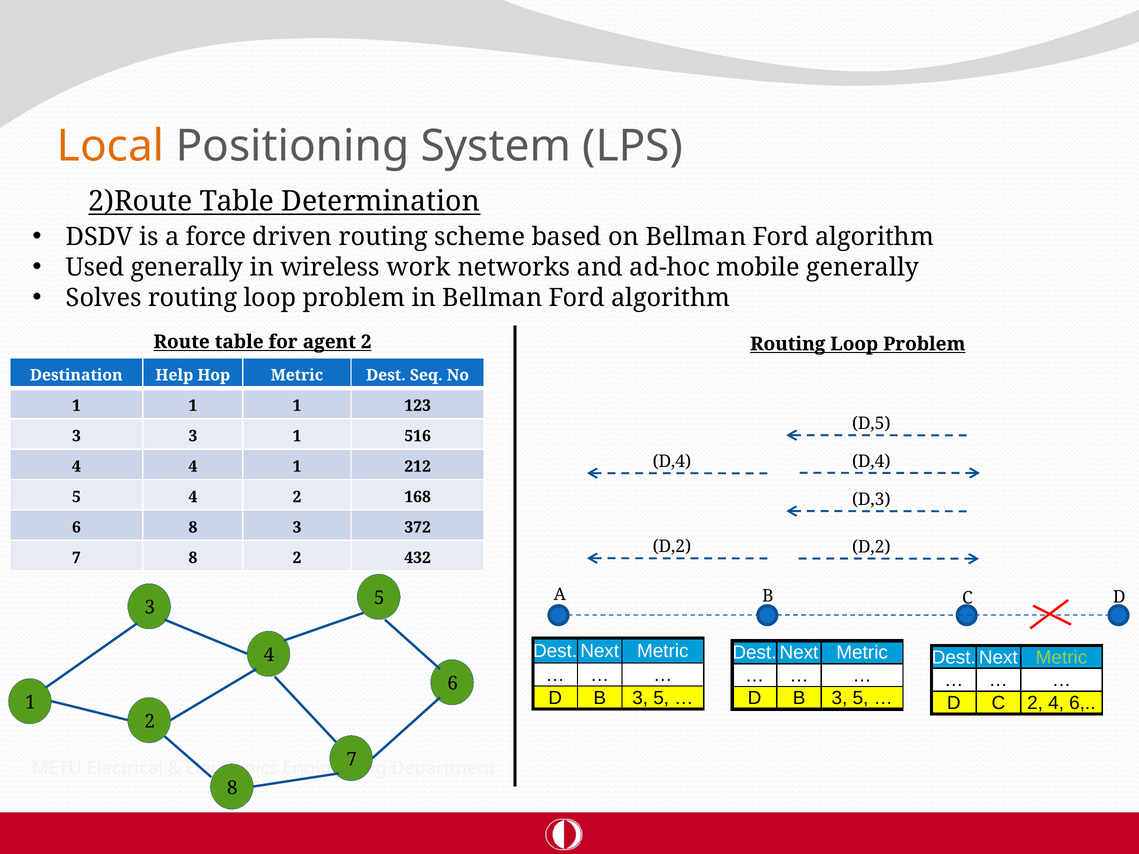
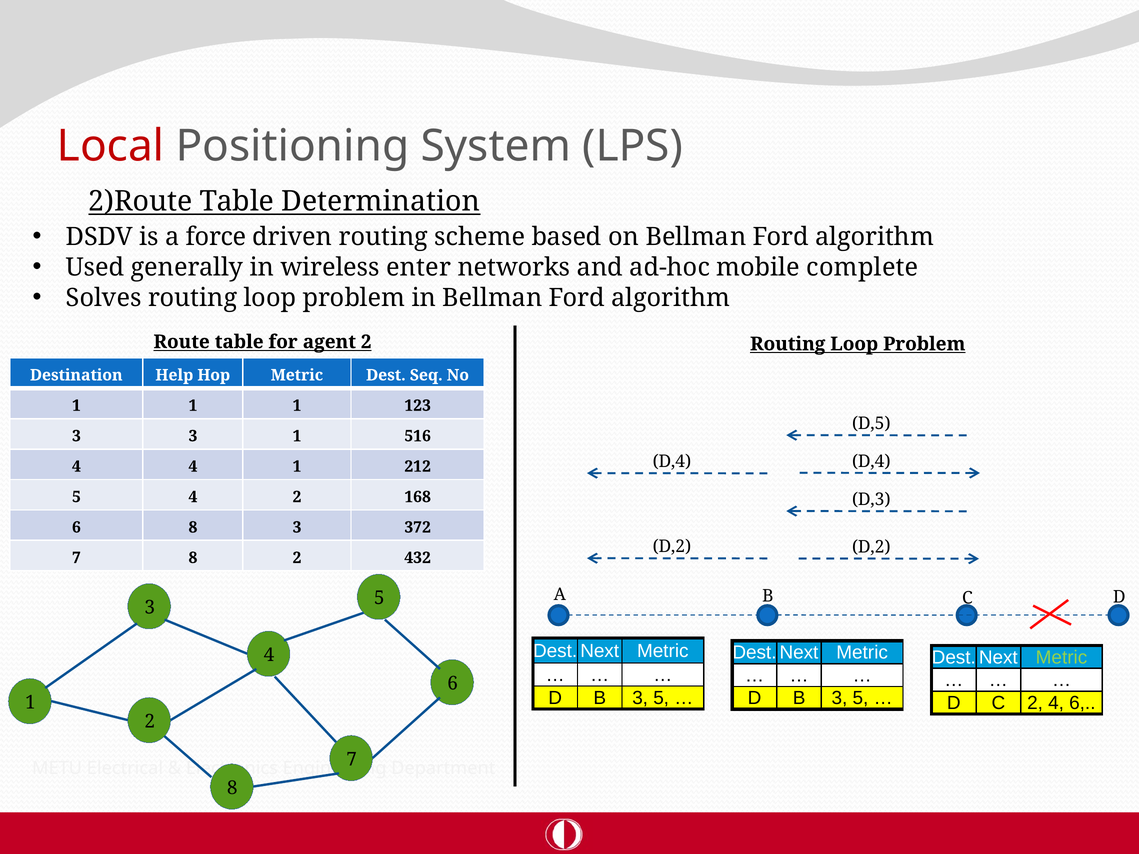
Local colour: orange -> red
work: work -> enter
mobile generally: generally -> complete
